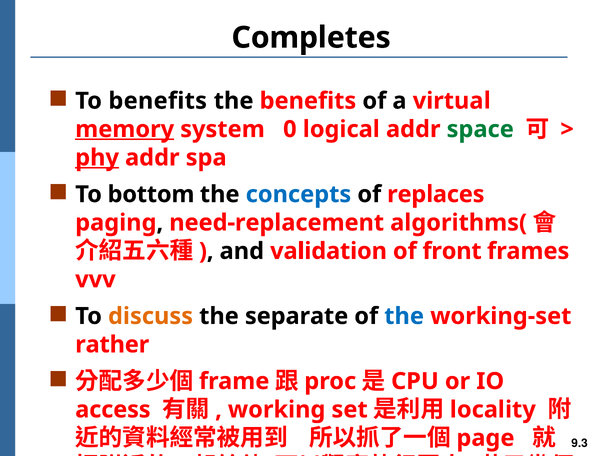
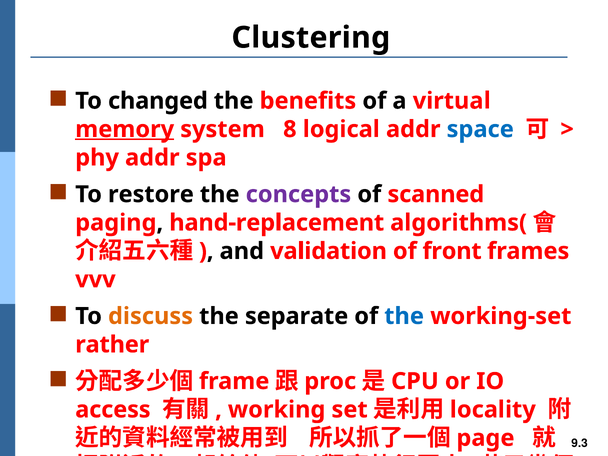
Completes: Completes -> Clustering
To benefits: benefits -> changed
0: 0 -> 8
space colour: green -> blue
phy underline: present -> none
bottom: bottom -> restore
concepts colour: blue -> purple
replaces: replaces -> scanned
need-replacement: need-replacement -> hand-replacement
